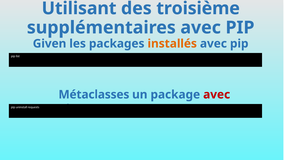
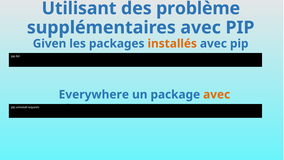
troisième: troisième -> problème
Métaclasses: Métaclasses -> Everywhere
avec at (217, 94) colour: red -> orange
